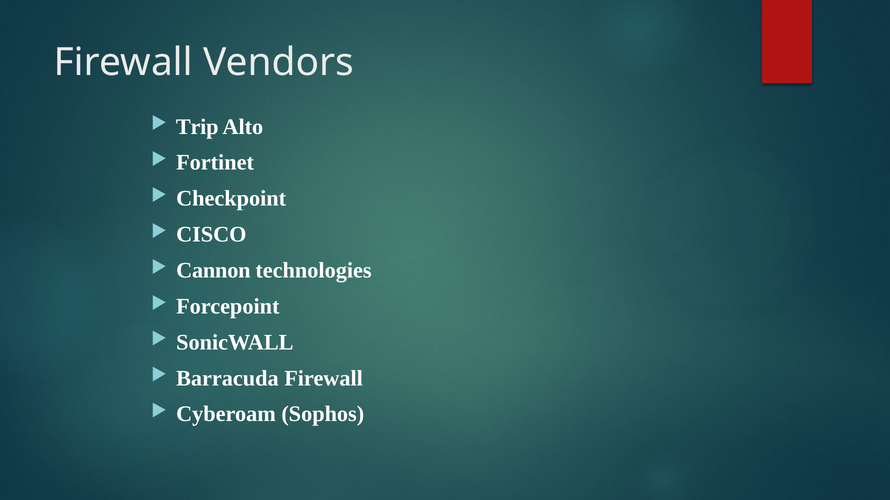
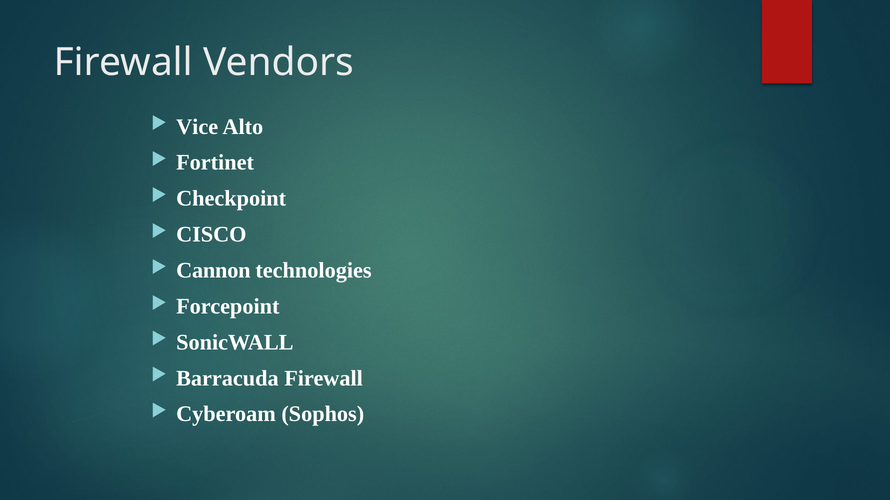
Trip: Trip -> Vice
